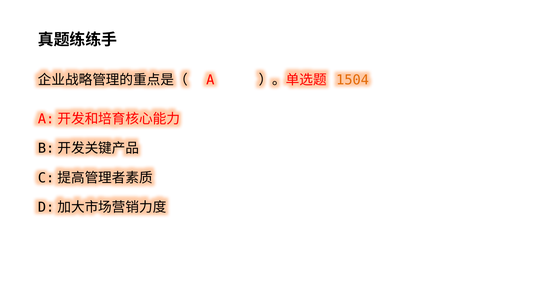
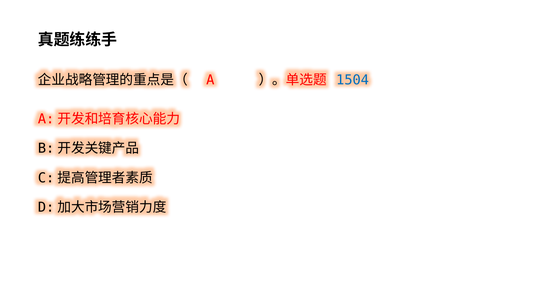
1504 colour: orange -> blue
